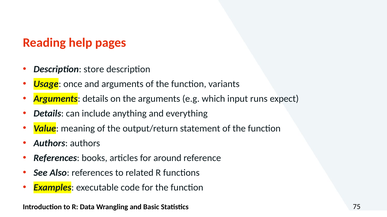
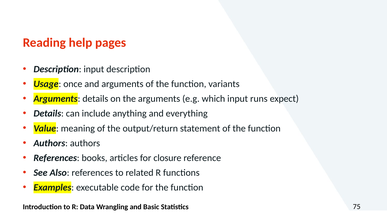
Description store: store -> input
around: around -> closure
